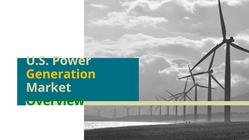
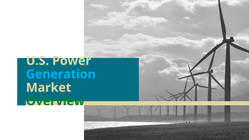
Generation colour: yellow -> light blue
